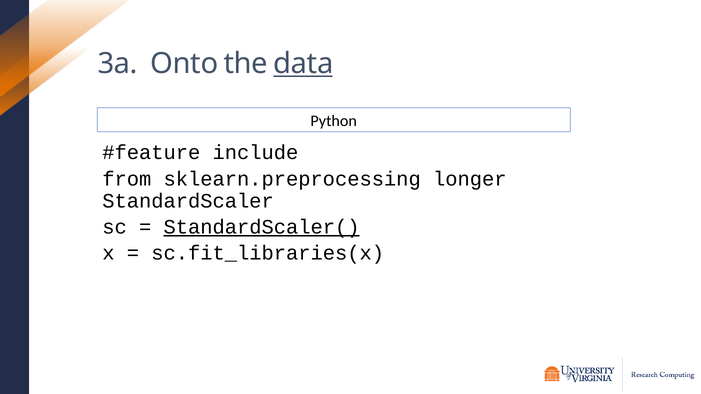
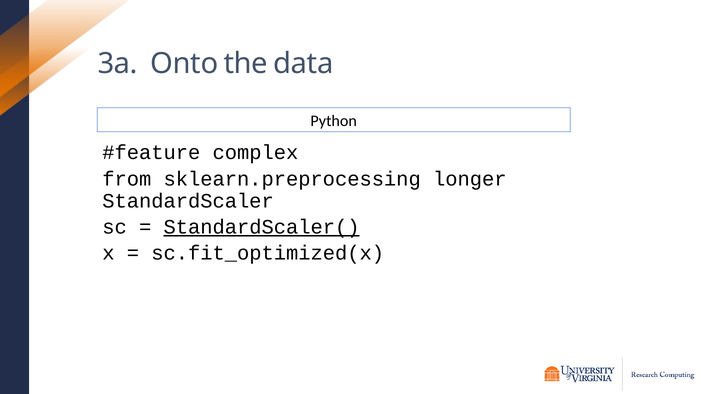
data underline: present -> none
include: include -> complex
sc.fit_libraries(x: sc.fit_libraries(x -> sc.fit_optimized(x
